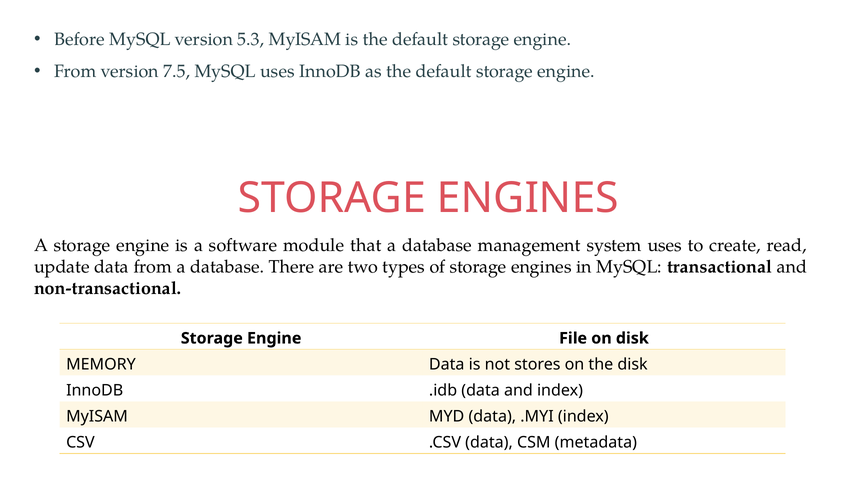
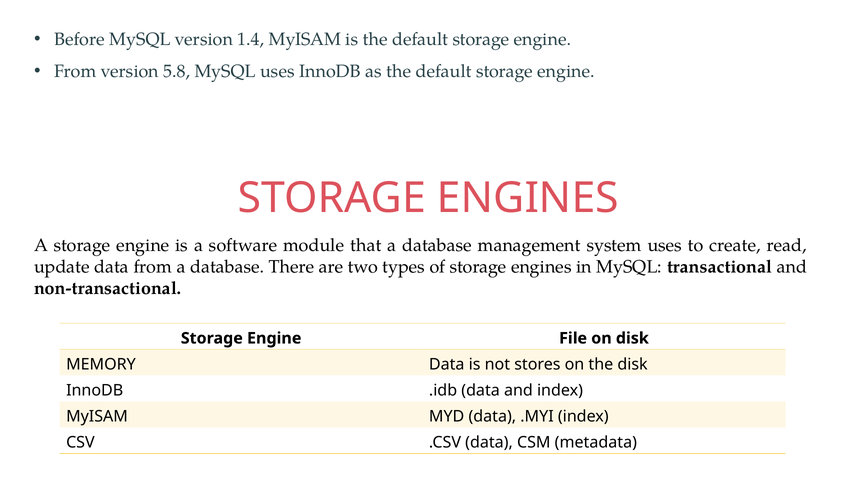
5.3: 5.3 -> 1.4
7.5: 7.5 -> 5.8
